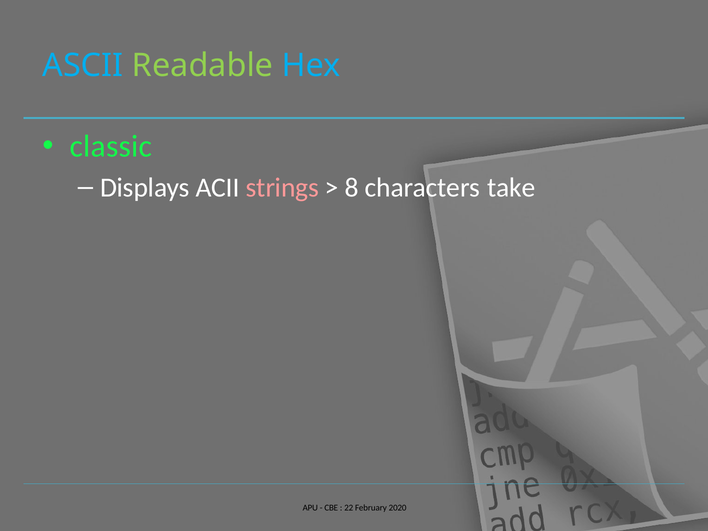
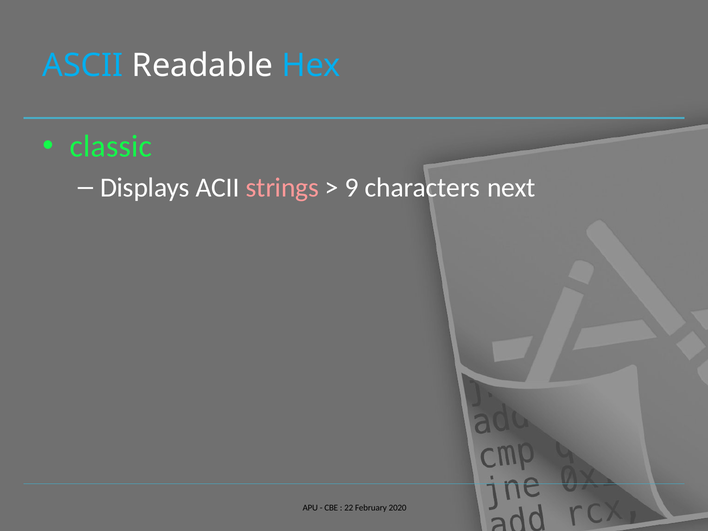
Readable colour: light green -> white
8: 8 -> 9
take: take -> next
